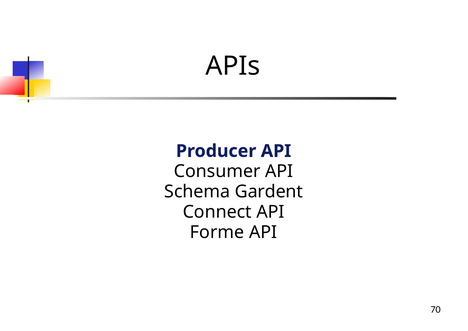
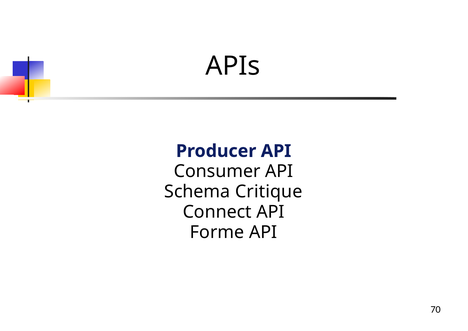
Gardent: Gardent -> Critique
